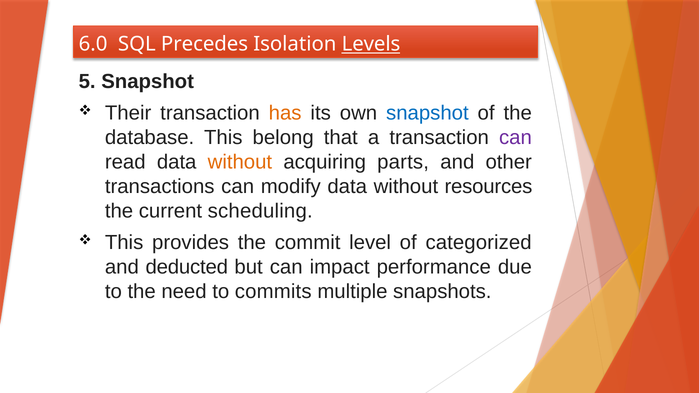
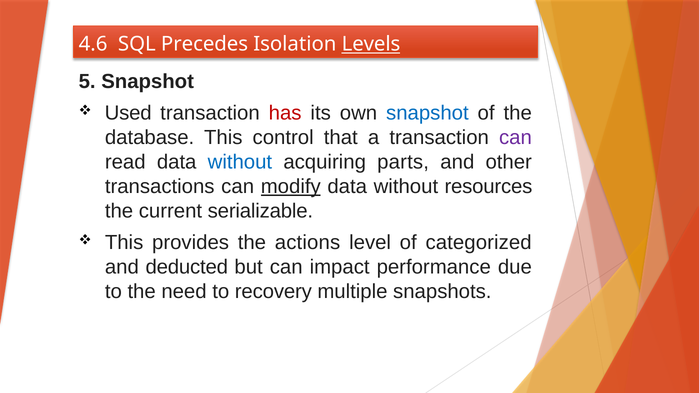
6.0: 6.0 -> 4.6
Their: Their -> Used
has colour: orange -> red
belong: belong -> control
without at (240, 162) colour: orange -> blue
modify underline: none -> present
scheduling: scheduling -> serializable
commit: commit -> actions
commits: commits -> recovery
